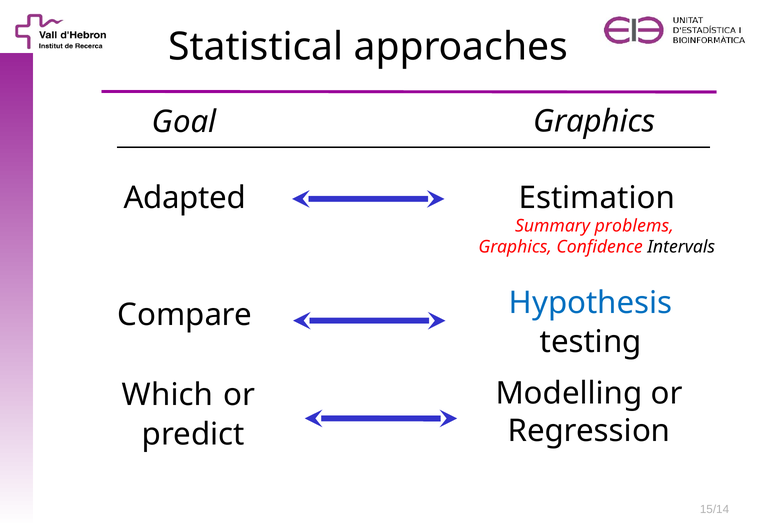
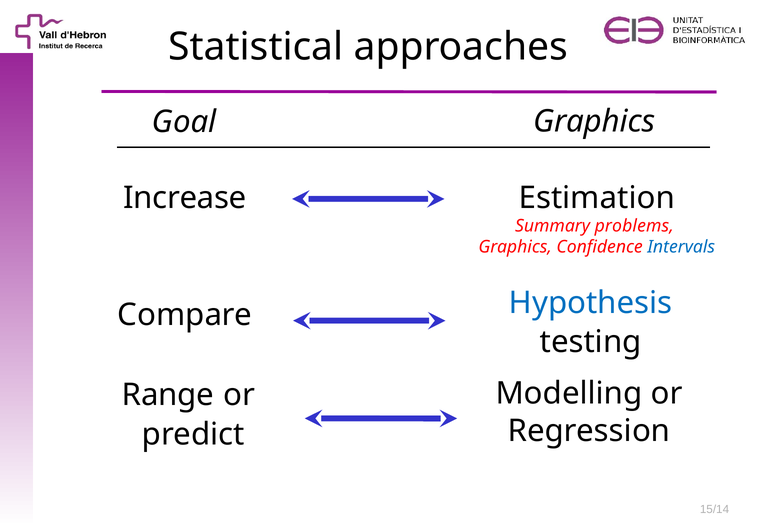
Adapted: Adapted -> Increase
Intervals colour: black -> blue
Which: Which -> Range
